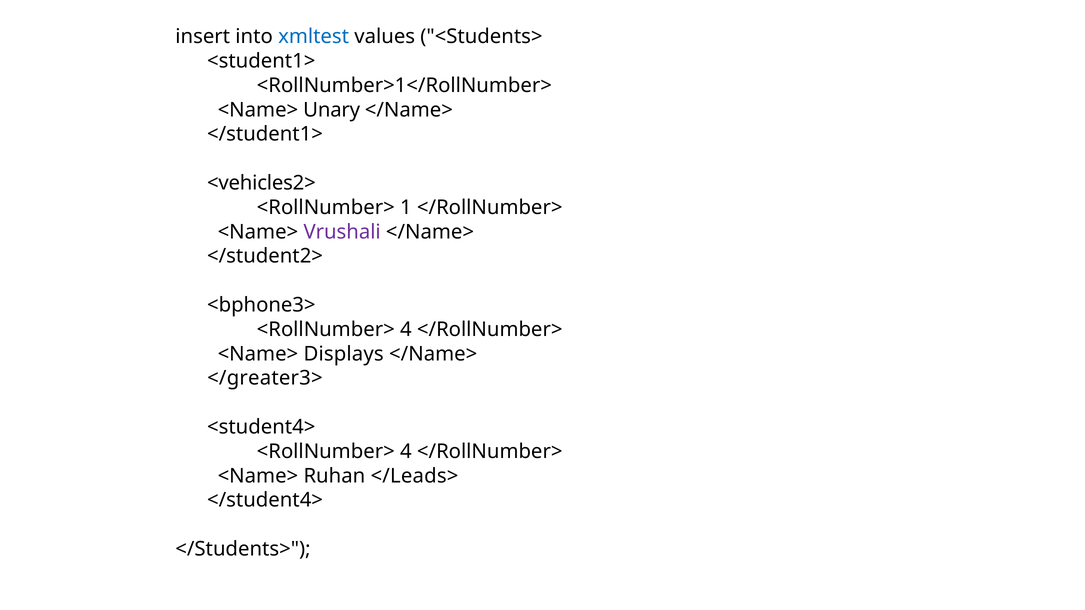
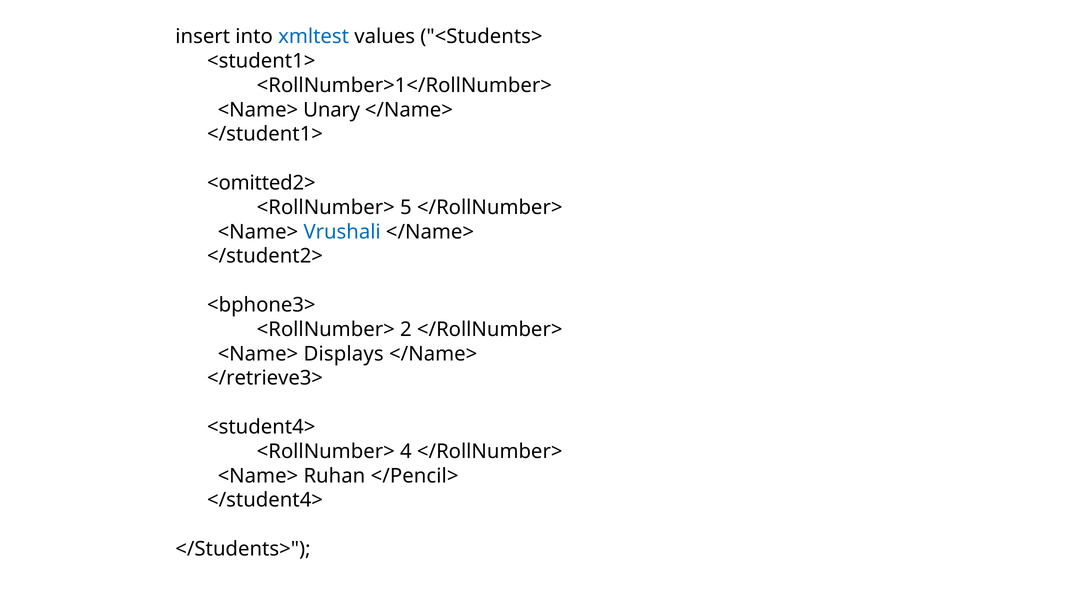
<vehicles2>: <vehicles2> -> <omitted2>
1: 1 -> 5
Vrushali colour: purple -> blue
4 at (406, 330): 4 -> 2
</greater3>: </greater3> -> </retrieve3>
</Leads>: </Leads> -> </Pencil>
